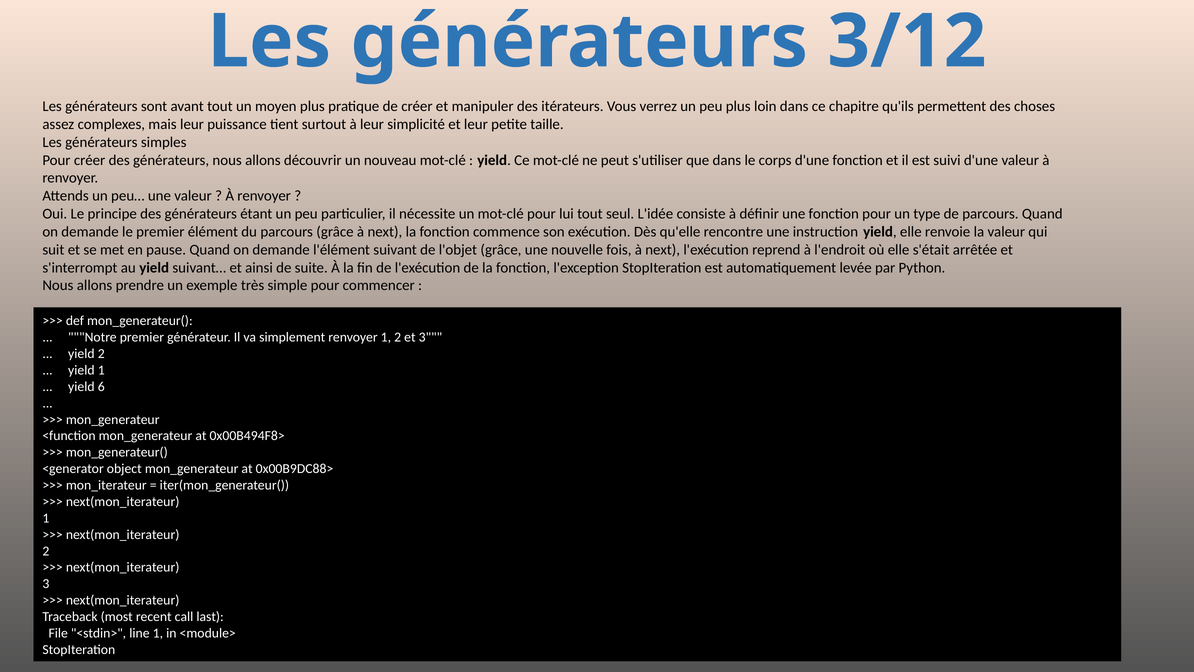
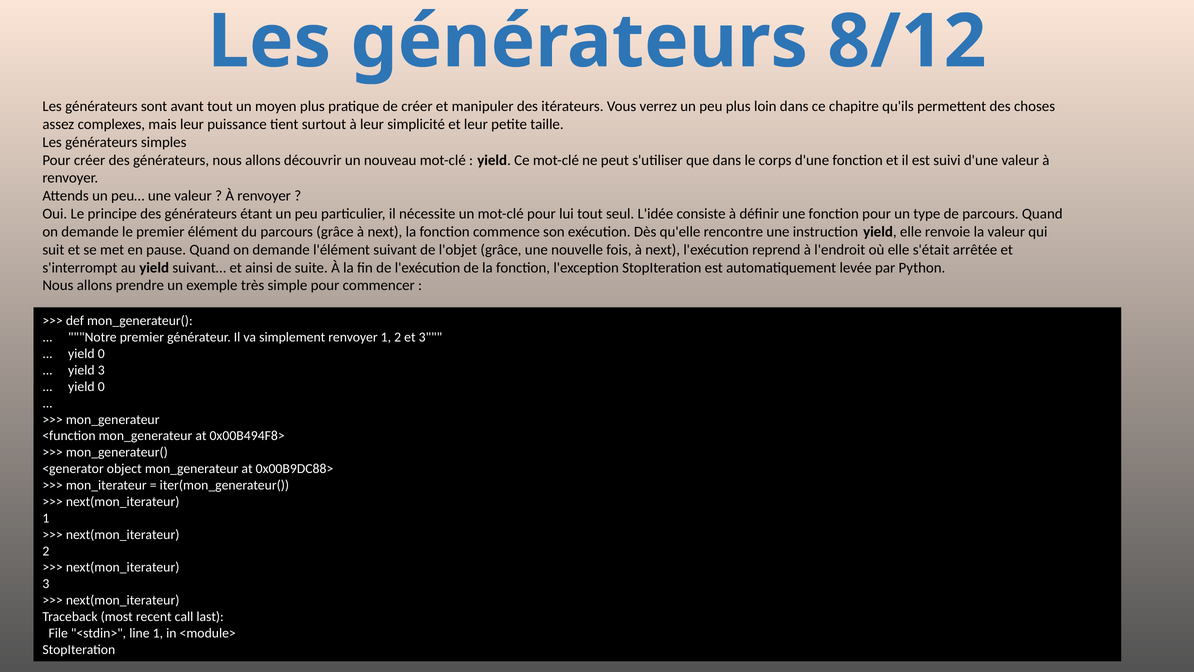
3/12: 3/12 -> 8/12
2 at (101, 354): 2 -> 0
yield 1: 1 -> 3
6 at (101, 386): 6 -> 0
